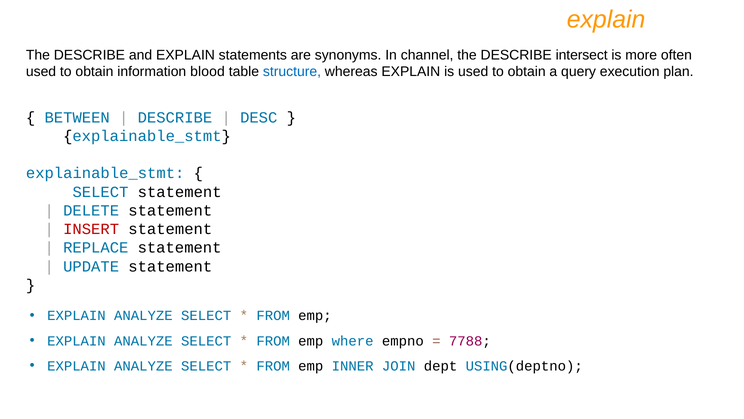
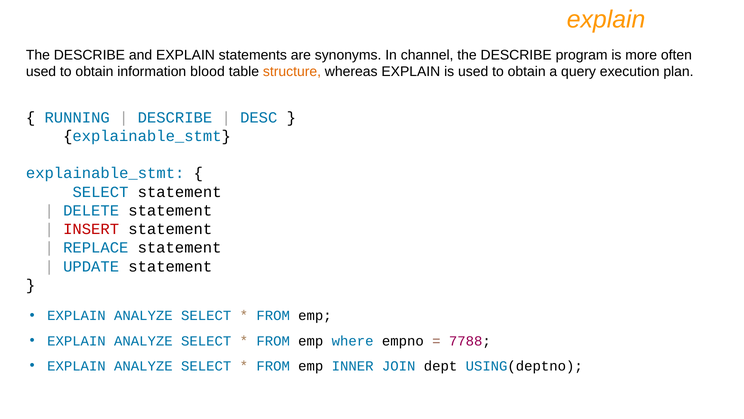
intersect: intersect -> program
structure colour: blue -> orange
BETWEEN: BETWEEN -> RUNNING
